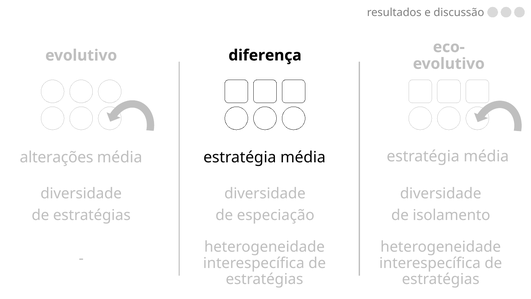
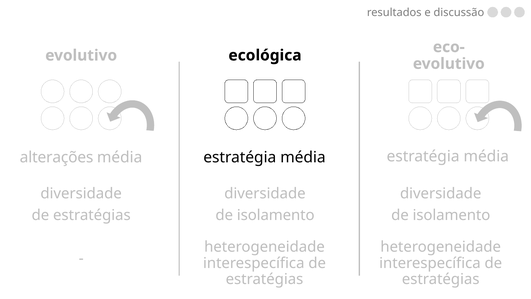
diferença: diferença -> ecológica
especiação at (276, 215): especiação -> isolamento
